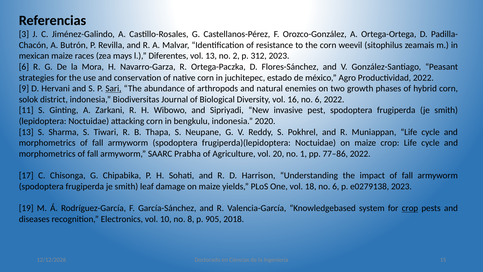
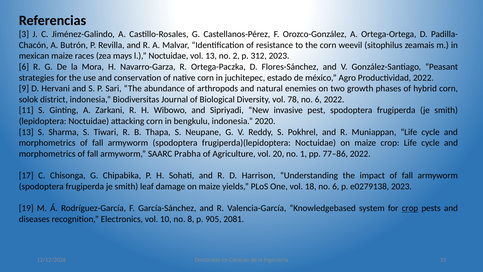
l Diferentes: Diferentes -> Noctuidae
Sari underline: present -> none
16: 16 -> 78
2018: 2018 -> 2081
